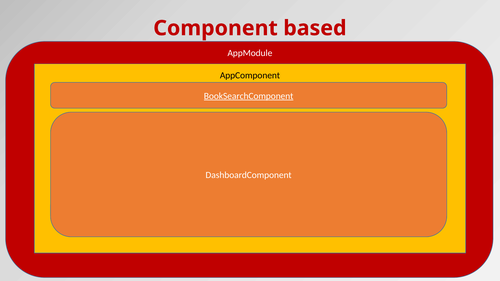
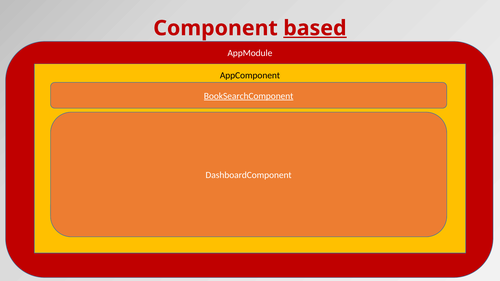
based underline: none -> present
